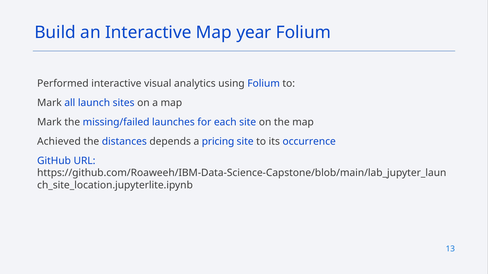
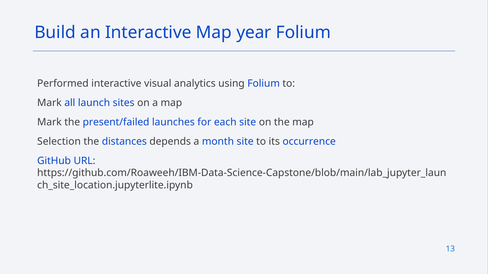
missing/failed: missing/failed -> present/failed
Achieved: Achieved -> Selection
pricing: pricing -> month
